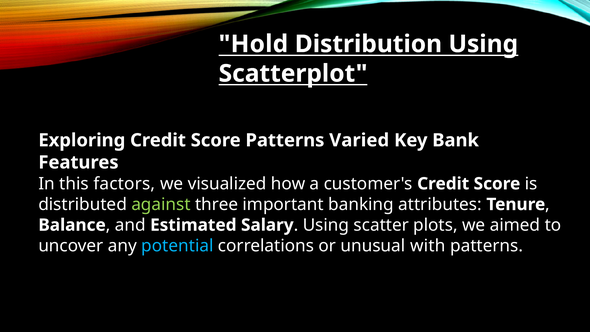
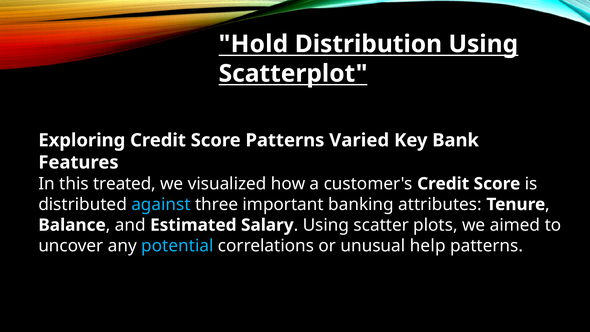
factors: factors -> treated
against colour: light green -> light blue
with: with -> help
